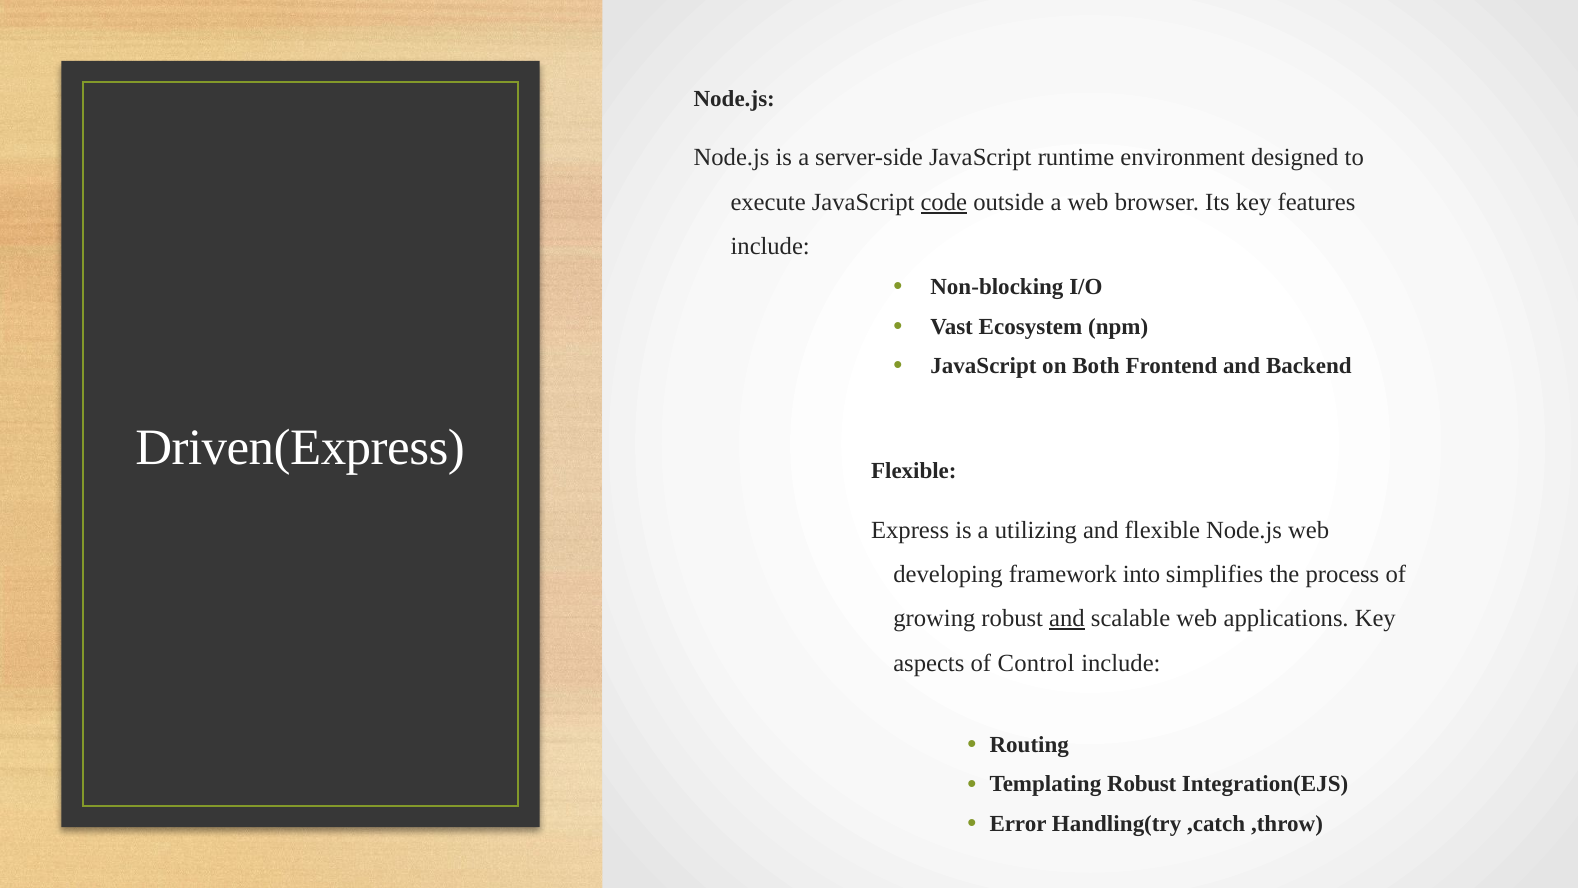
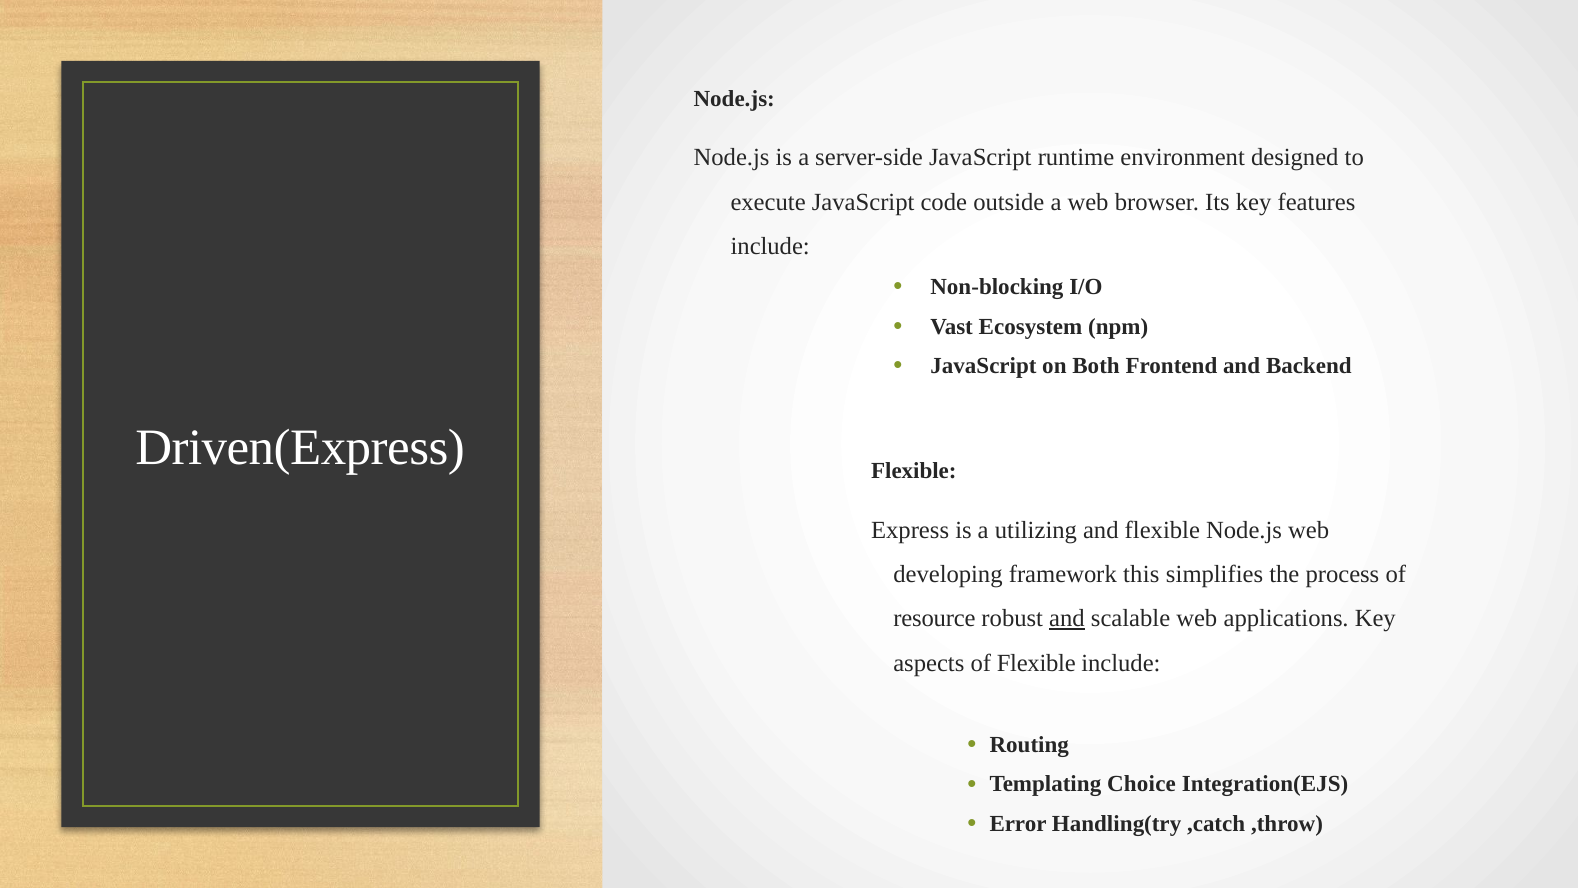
code underline: present -> none
into: into -> this
growing: growing -> resource
of Control: Control -> Flexible
Templating Robust: Robust -> Choice
